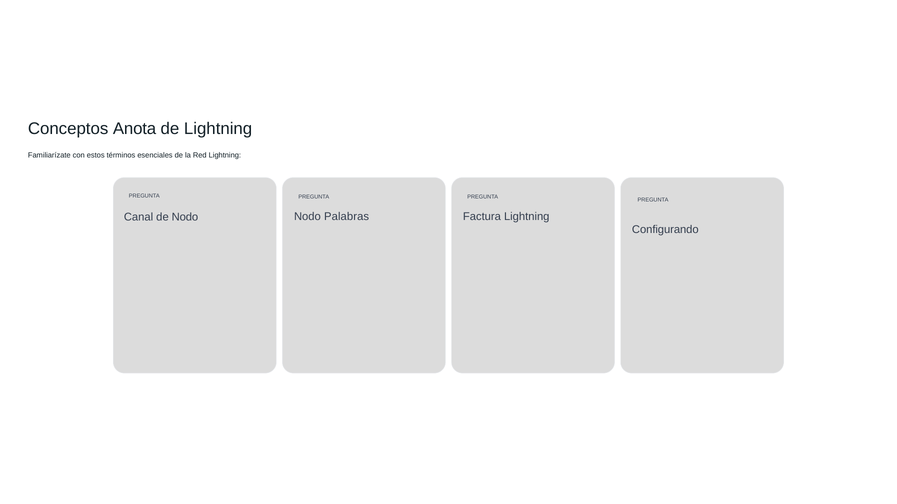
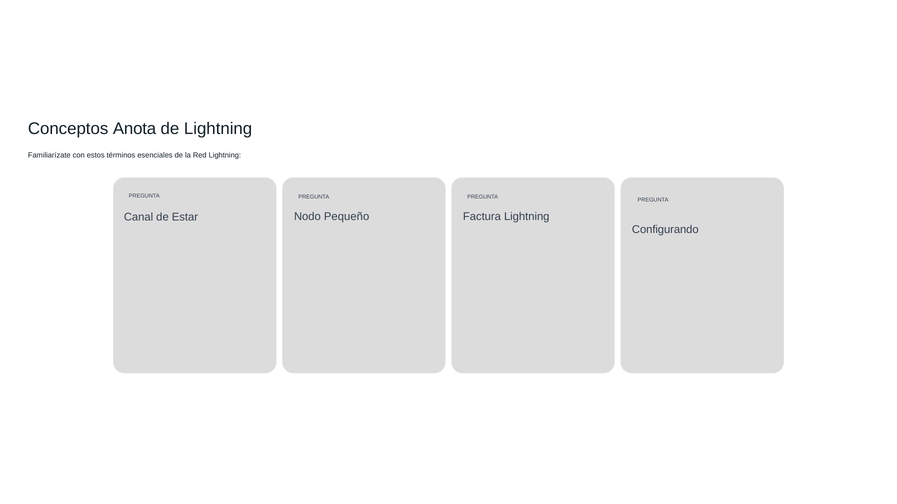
Palabras: Palabras -> Pequeño
de Nodo: Nodo -> Estar
